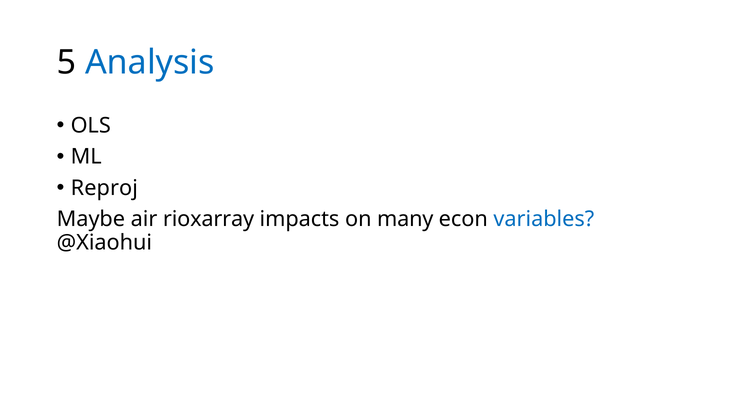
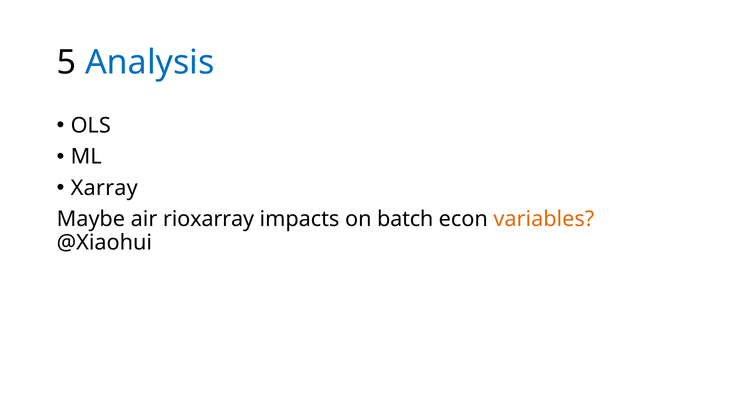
Reproj: Reproj -> Xarray
many: many -> batch
variables colour: blue -> orange
